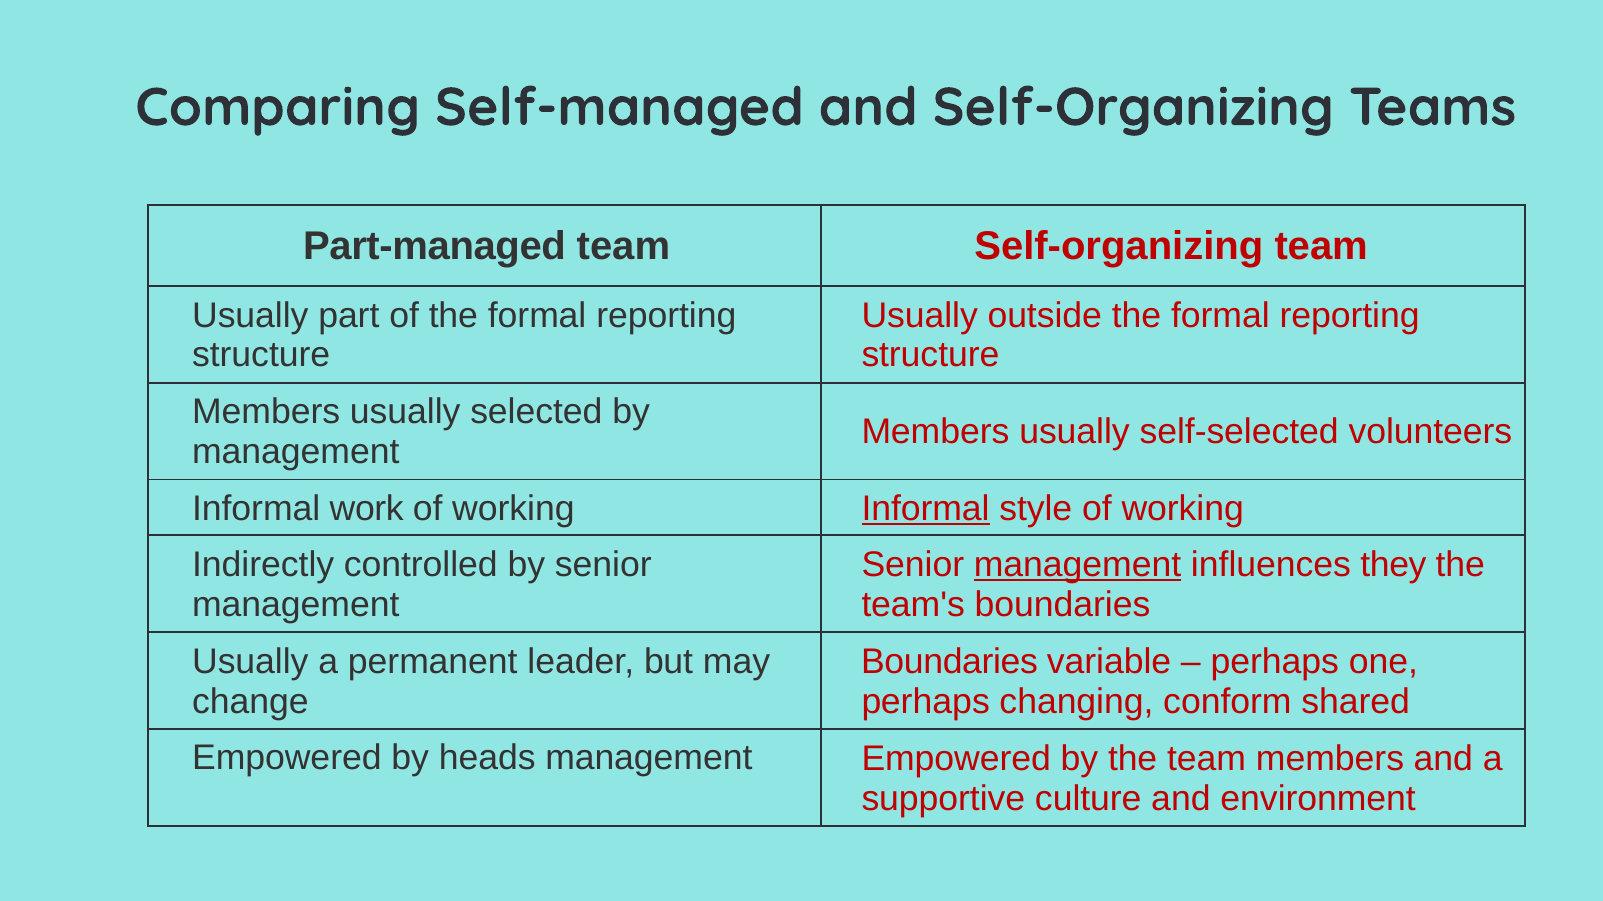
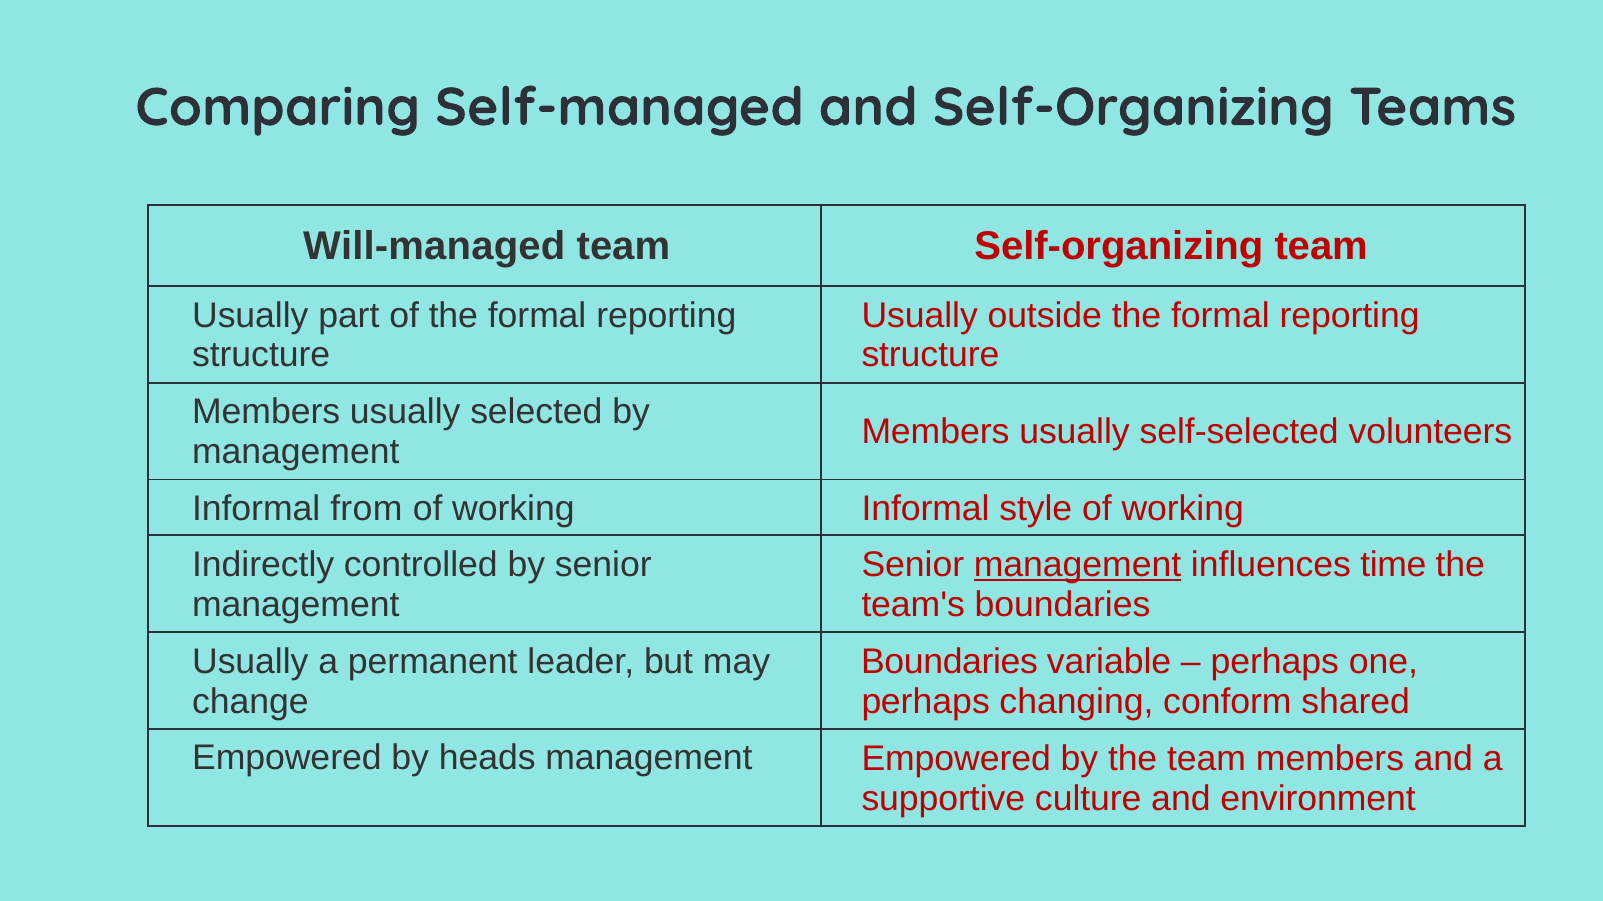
Part-managed: Part-managed -> Will-managed
work: work -> from
Informal at (926, 509) underline: present -> none
they: they -> time
